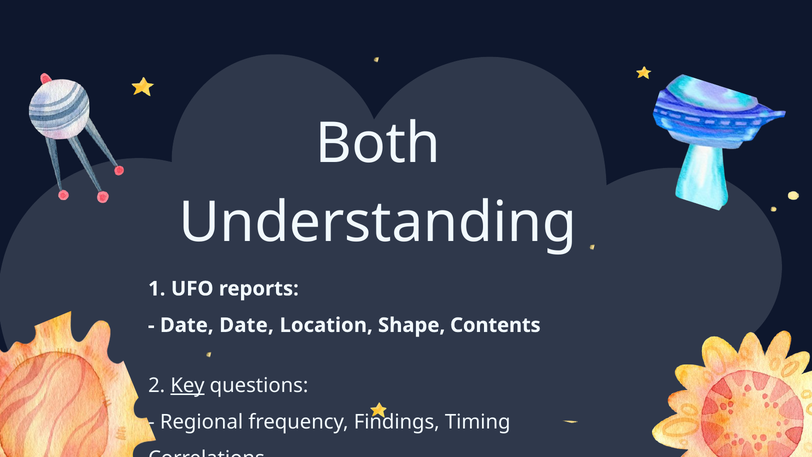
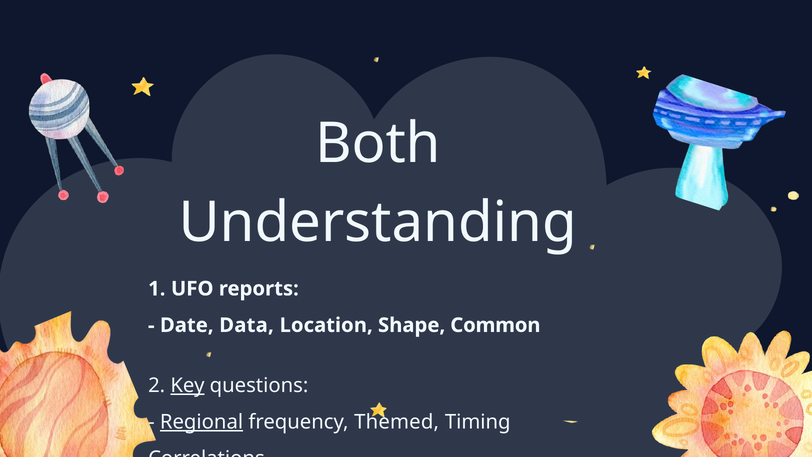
Date Date: Date -> Data
Contents: Contents -> Common
Regional underline: none -> present
Findings: Findings -> Themed
